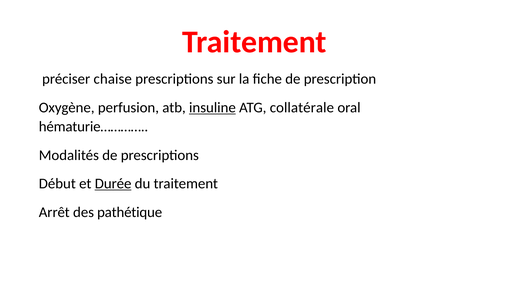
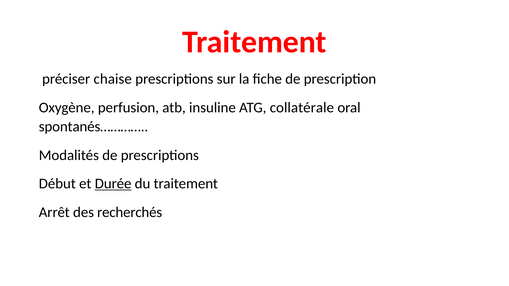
insuline underline: present -> none
hématurie…………: hématurie………… -> spontanés…………
pathétique: pathétique -> recherchés
